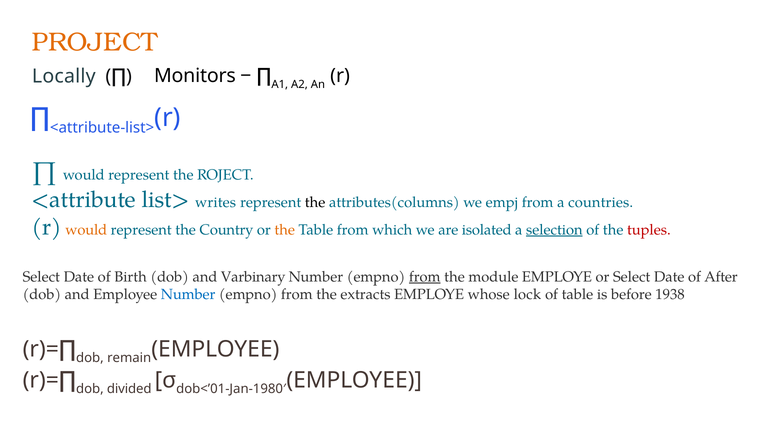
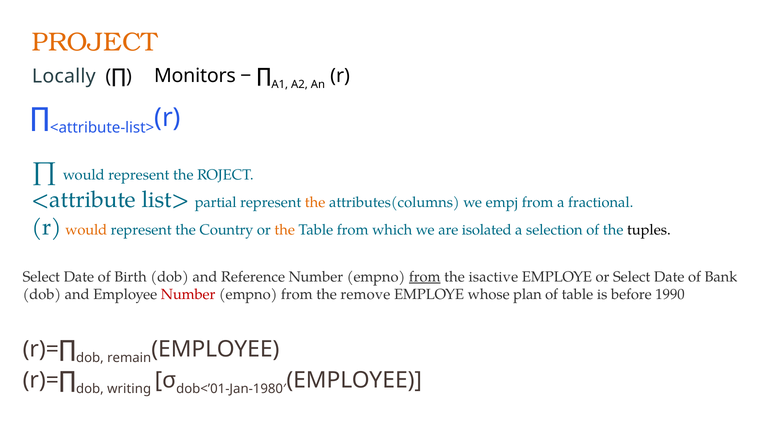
writes: writes -> partial
the at (315, 203) colour: black -> orange
countries: countries -> fractional
selection underline: present -> none
tuples colour: red -> black
Varbinary: Varbinary -> Reference
module: module -> isactive
After: After -> Bank
Number at (188, 295) colour: blue -> red
extracts: extracts -> remove
lock: lock -> plan
1938: 1938 -> 1990
divided: divided -> writing
